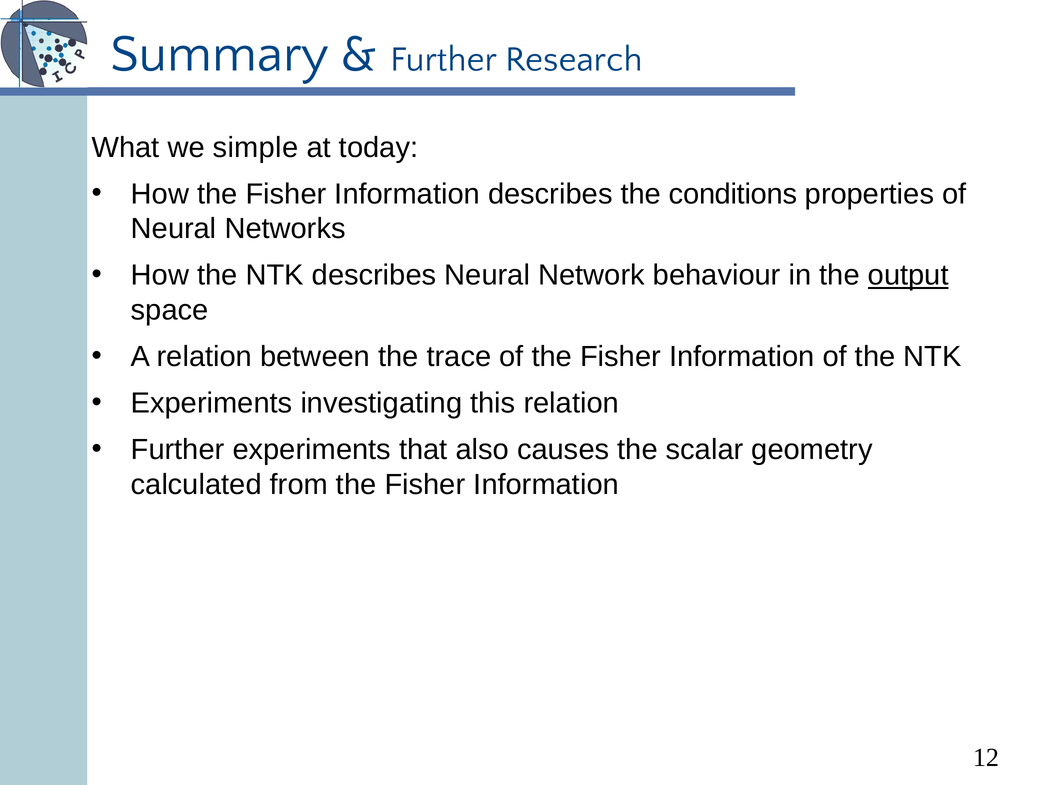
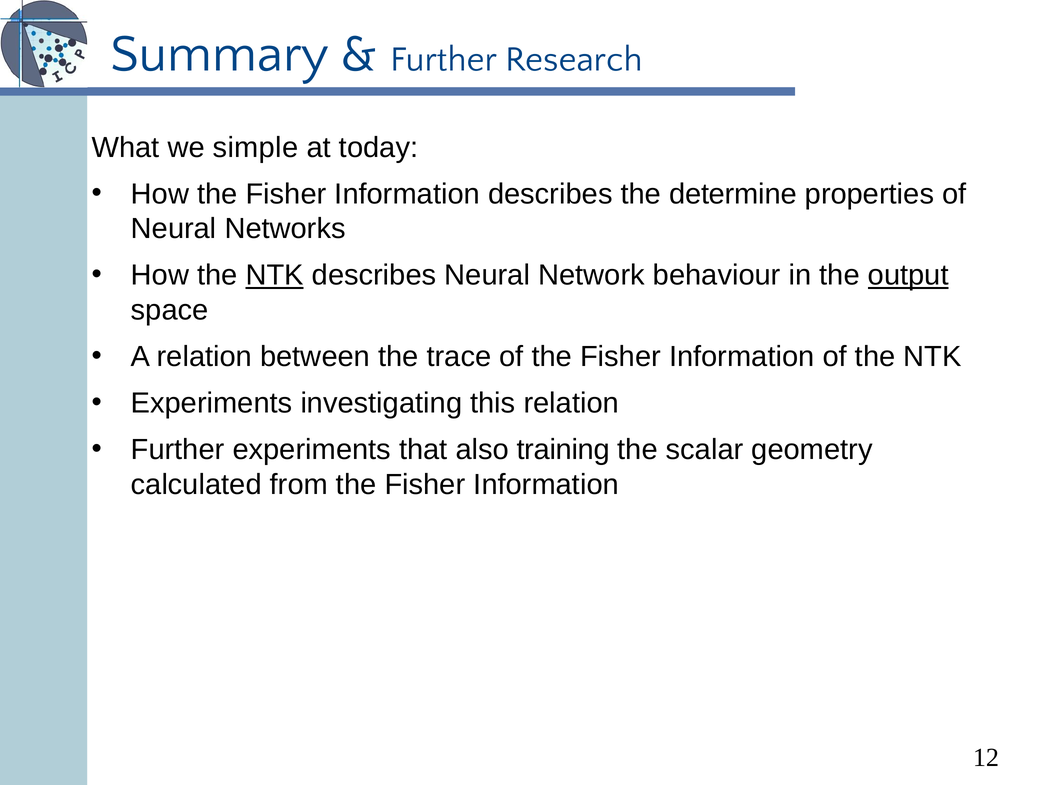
conditions: conditions -> determine
NTK at (275, 275) underline: none -> present
causes: causes -> training
